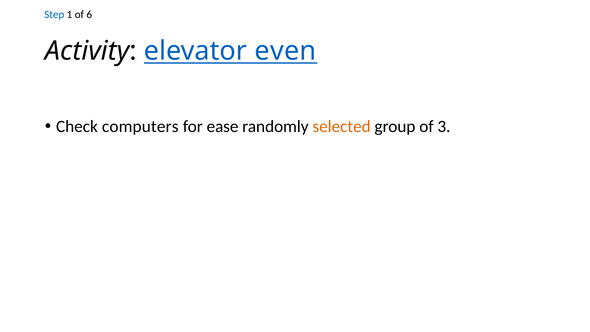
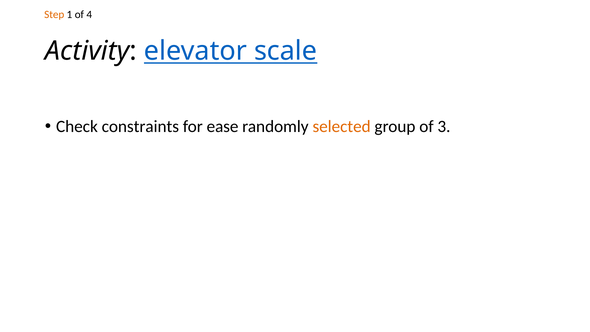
Step colour: blue -> orange
6: 6 -> 4
even: even -> scale
computers: computers -> constraints
